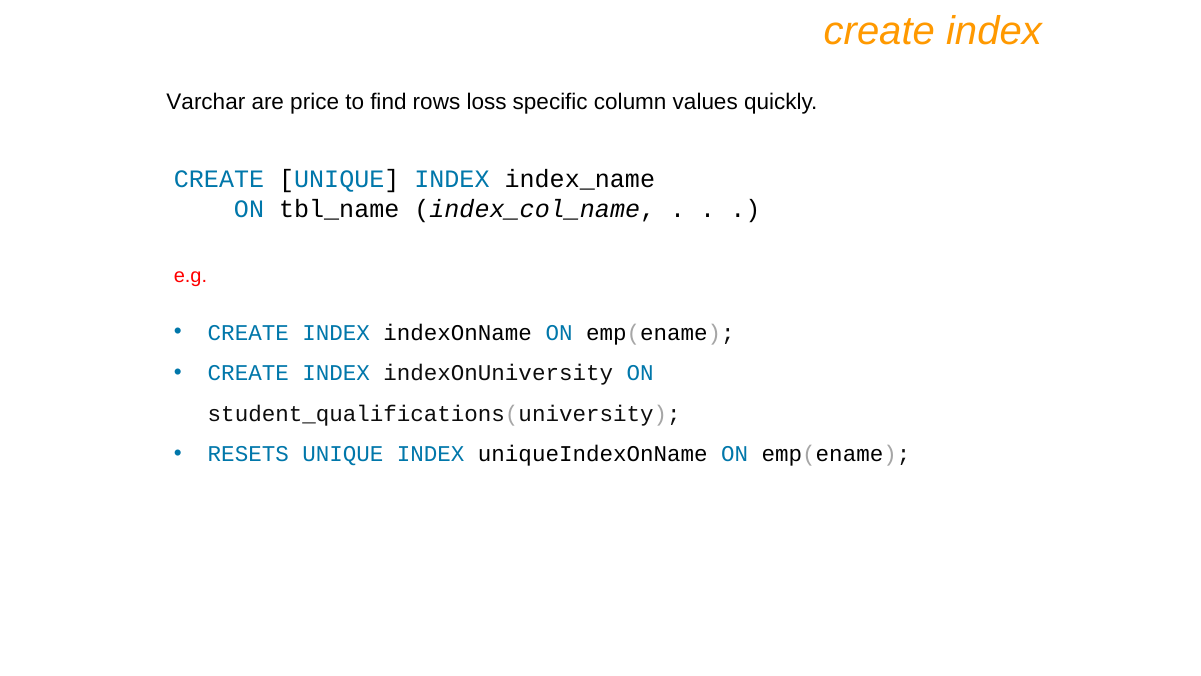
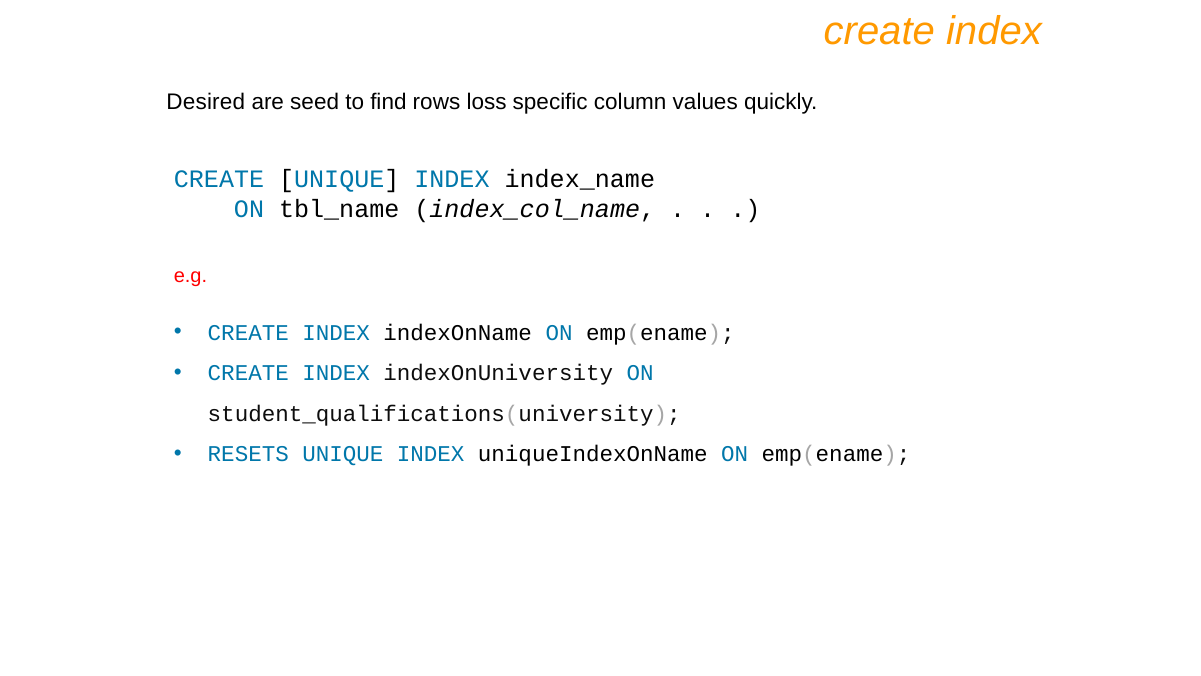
Varchar: Varchar -> Desired
price: price -> seed
